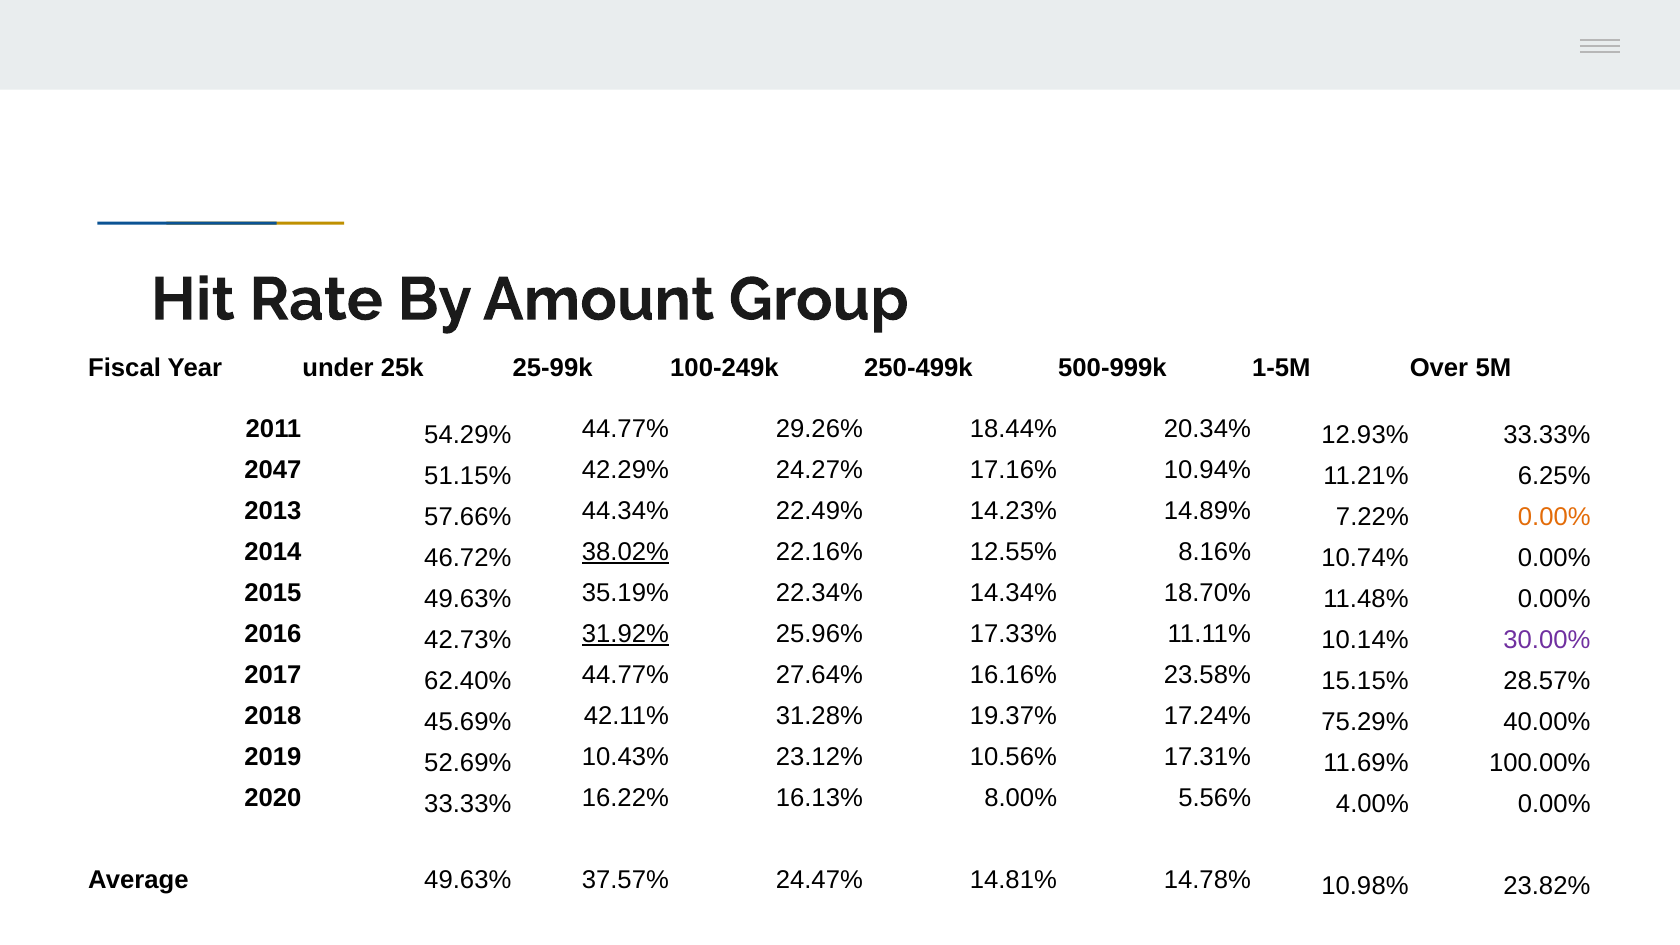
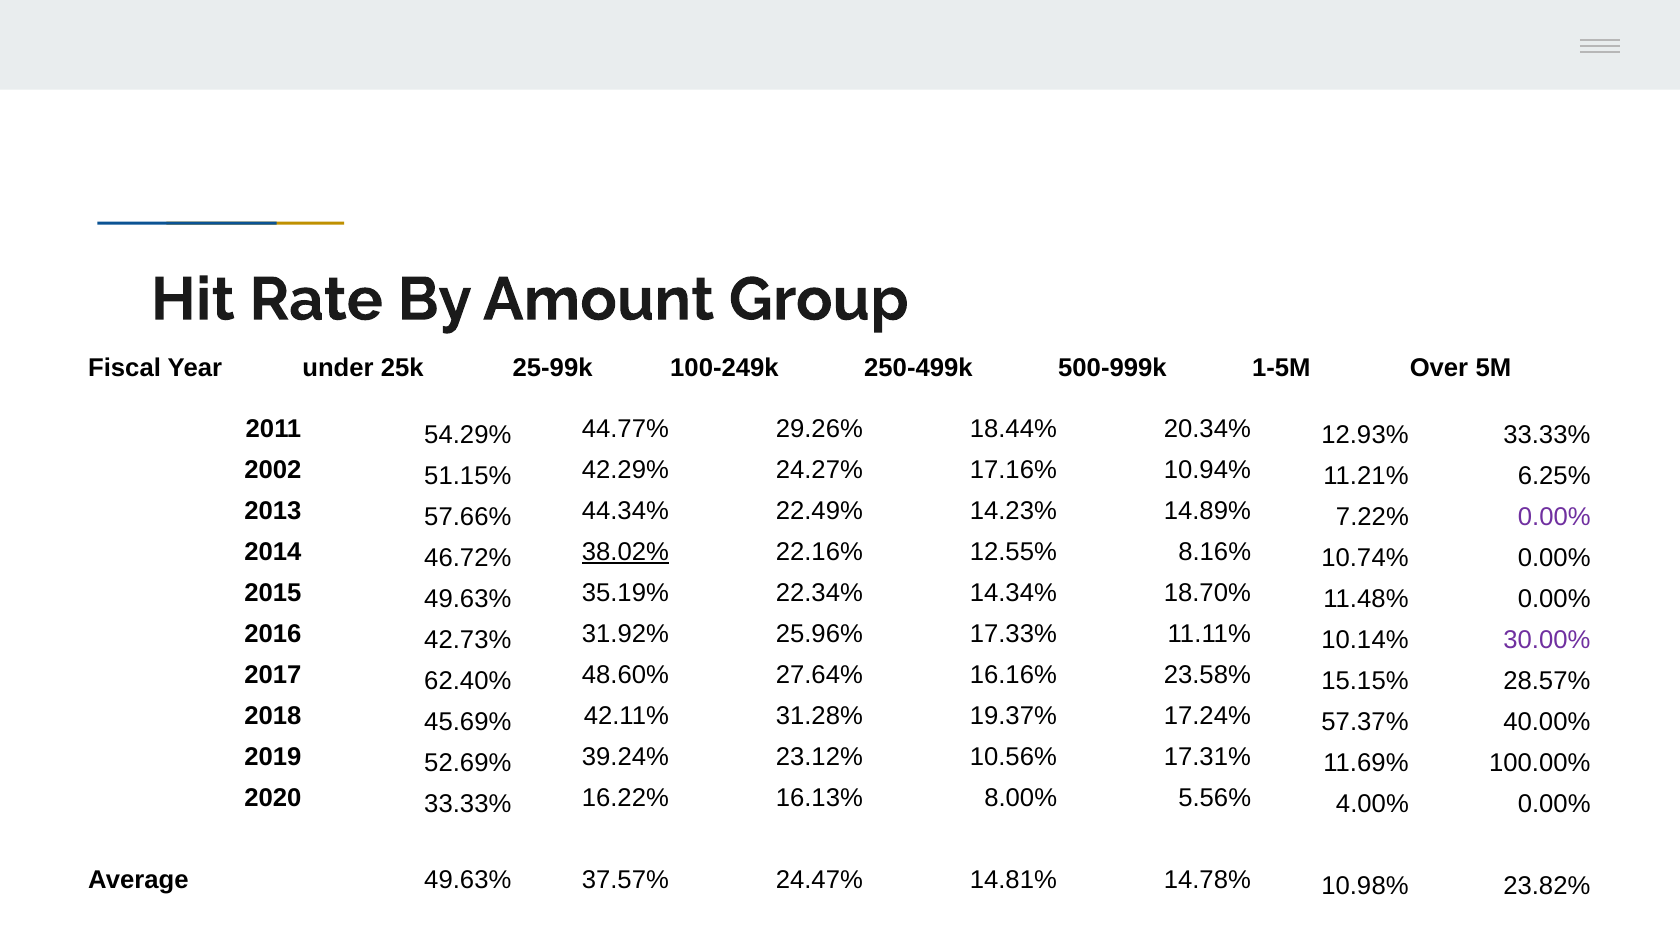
2047: 2047 -> 2002
0.00% at (1554, 517) colour: orange -> purple
31.92% underline: present -> none
62.40% 44.77%: 44.77% -> 48.60%
75.29%: 75.29% -> 57.37%
10.43%: 10.43% -> 39.24%
